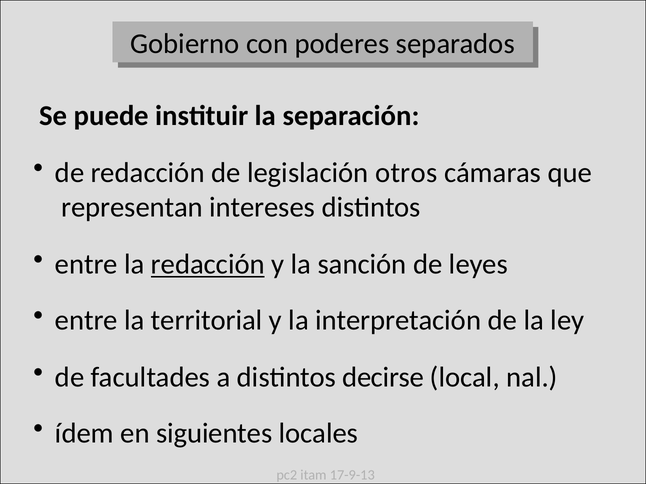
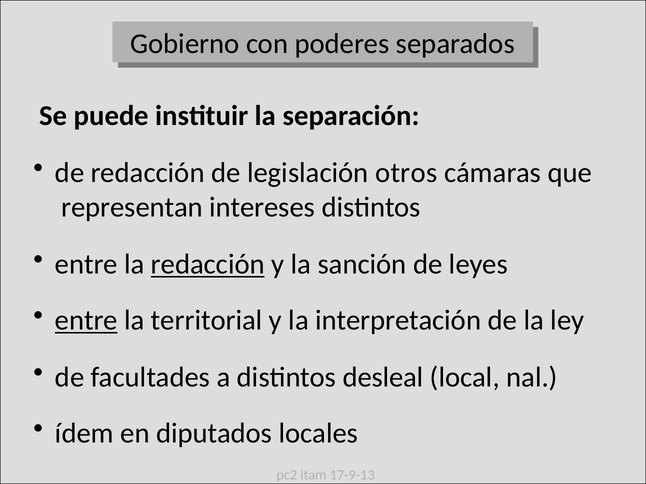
entre at (86, 321) underline: none -> present
decirse: decirse -> desleal
siguientes: siguientes -> diputados
